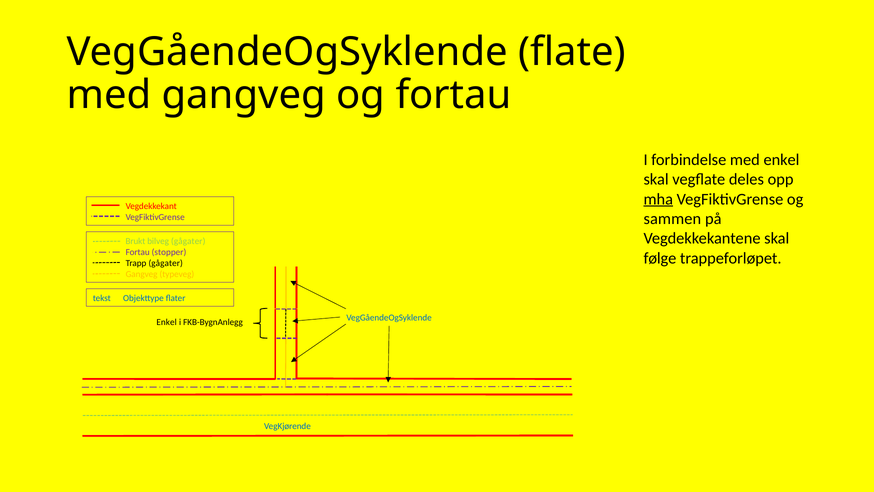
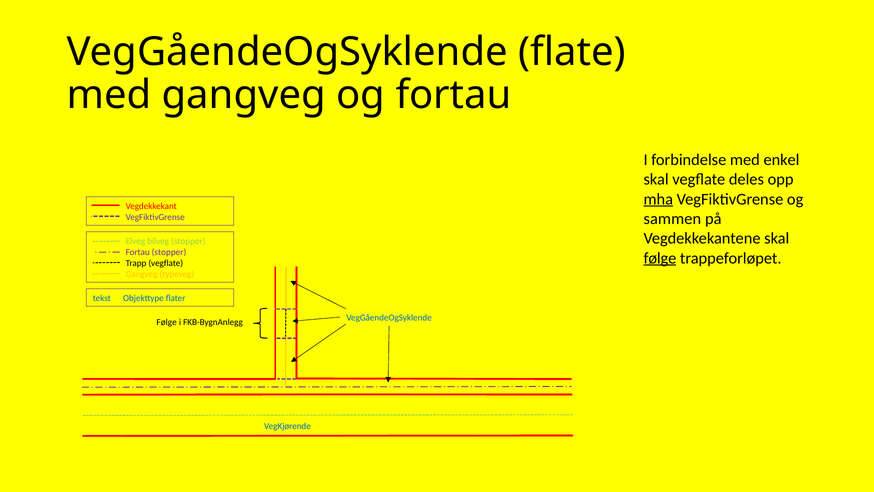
Brukt: Brukt -> Elveg
bilveg gågater: gågater -> stopper
følge at (660, 258) underline: none -> present
Trapp gågater: gågater -> vegflate
Enkel at (167, 322): Enkel -> Følge
